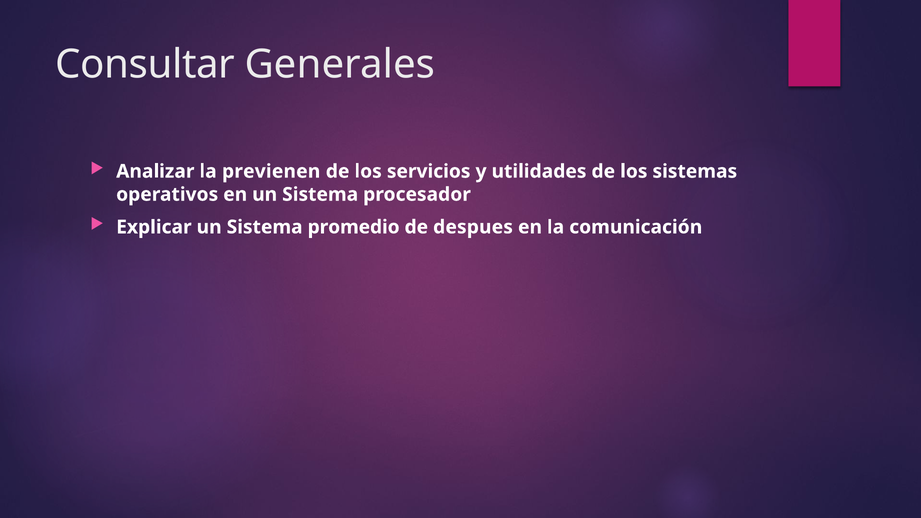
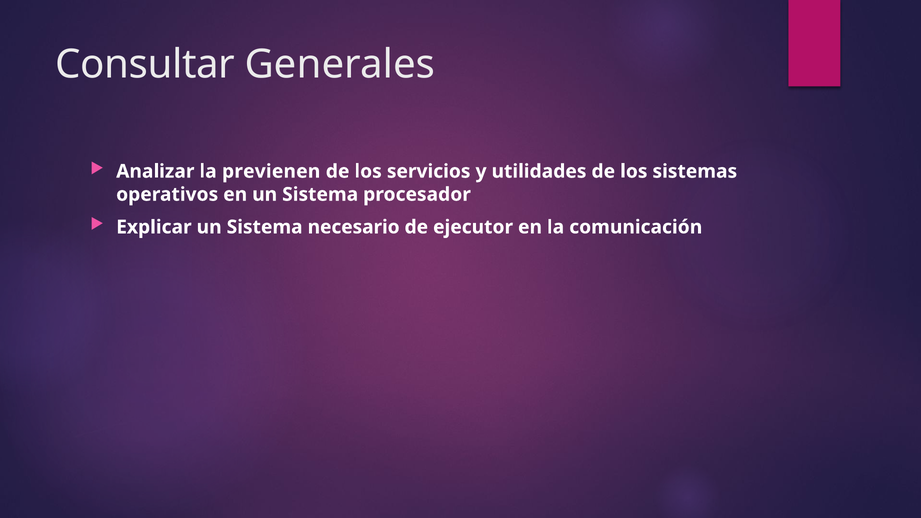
promedio: promedio -> necesario
despues: despues -> ejecutor
